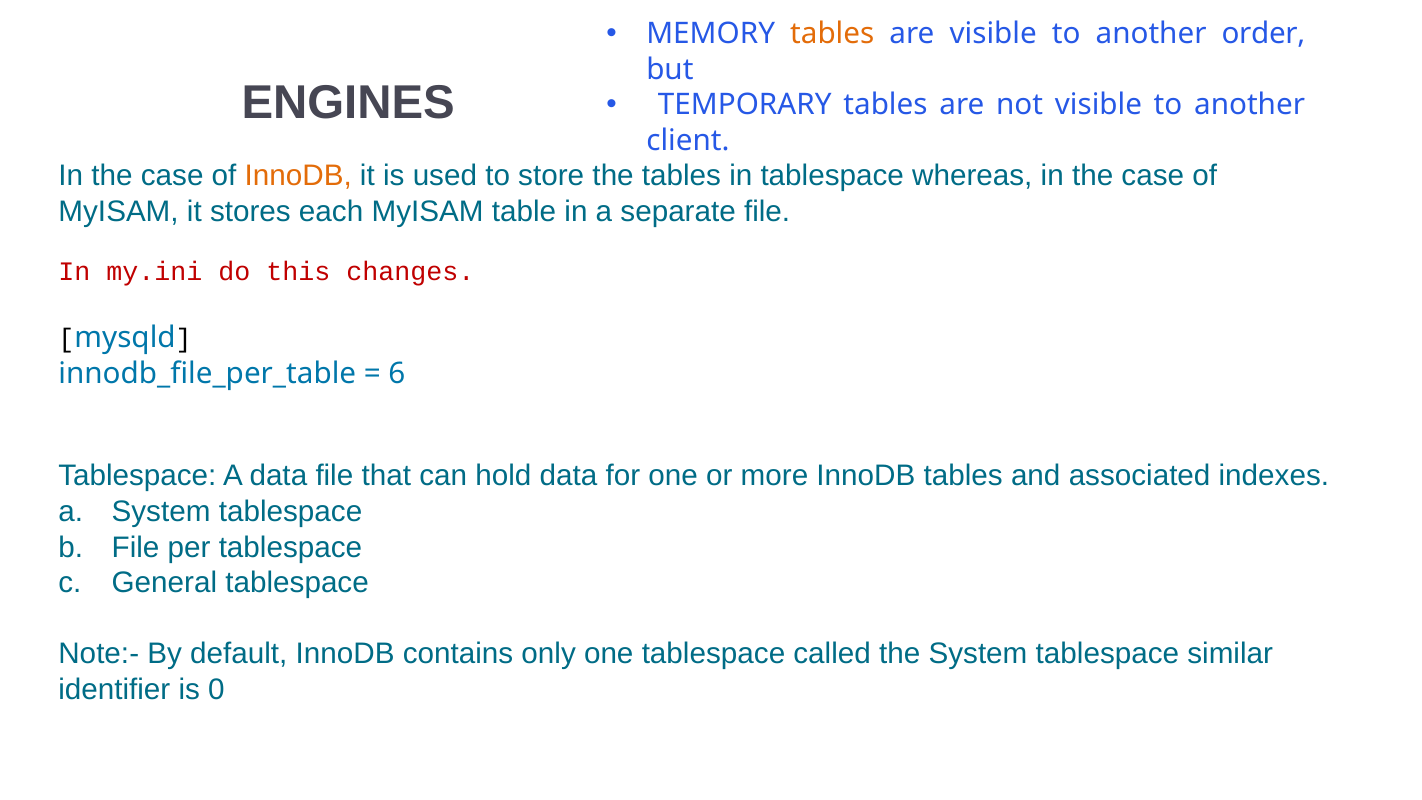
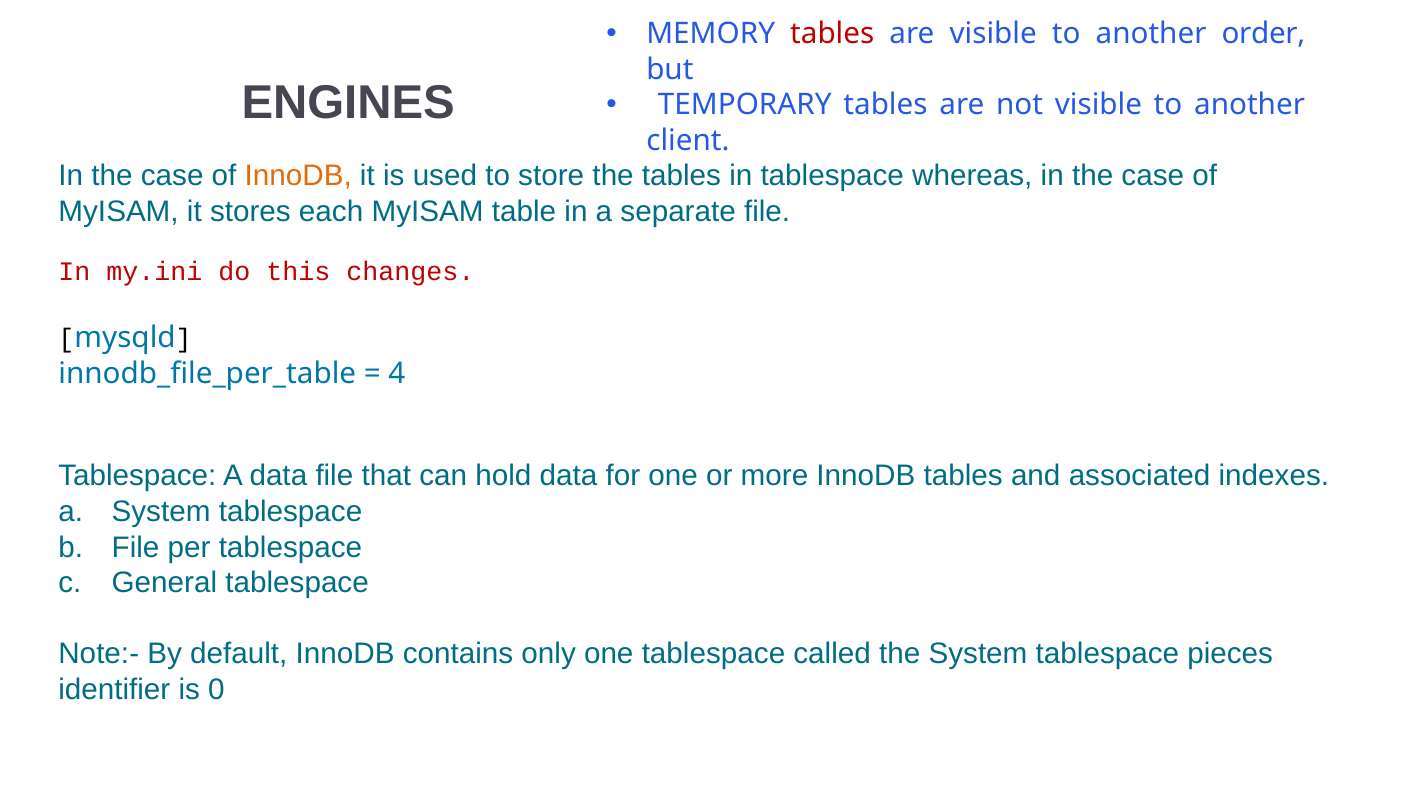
tables at (832, 34) colour: orange -> red
6: 6 -> 4
similar: similar -> pieces
